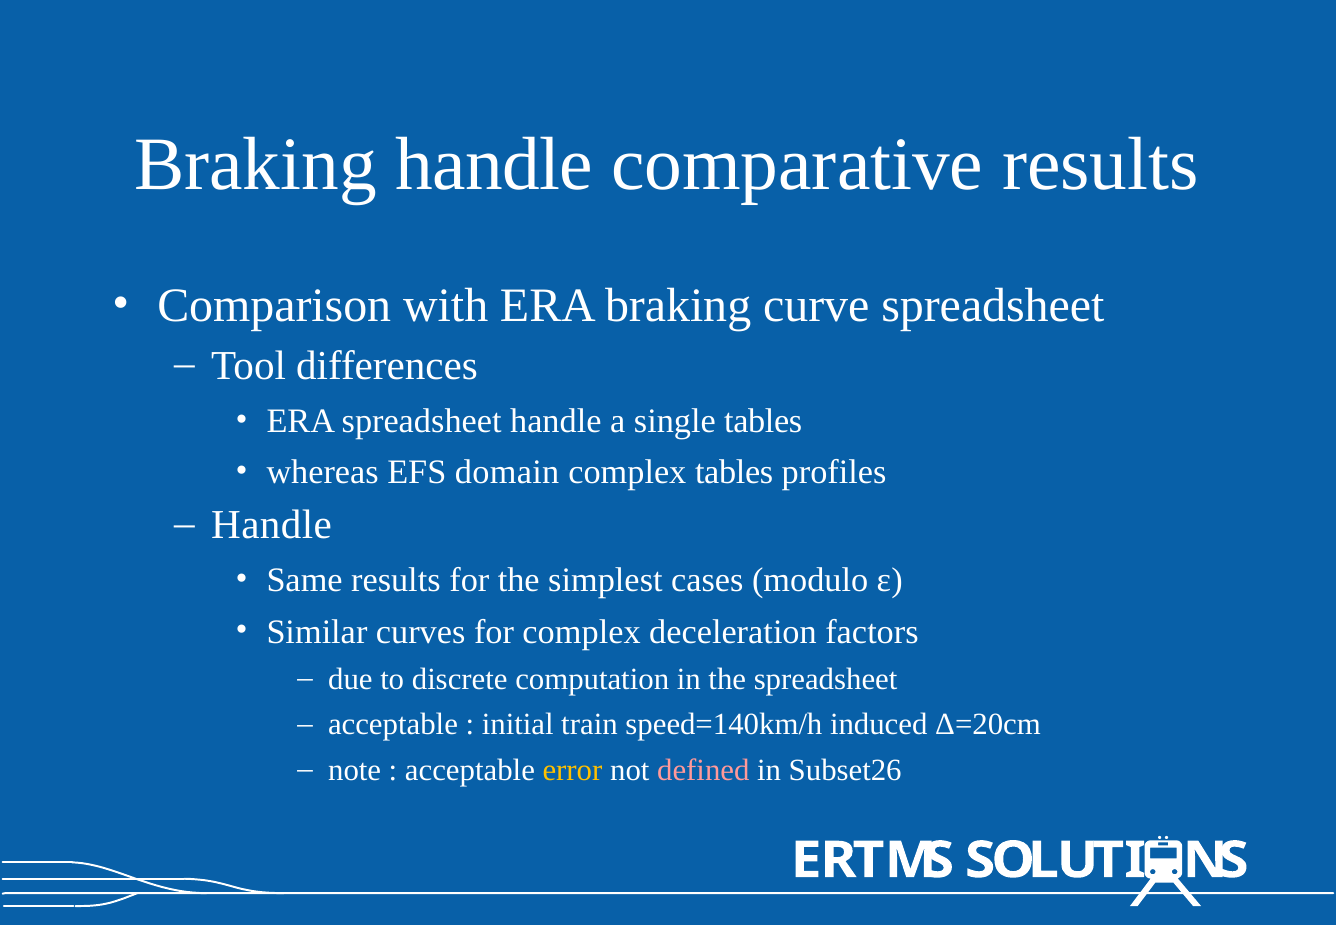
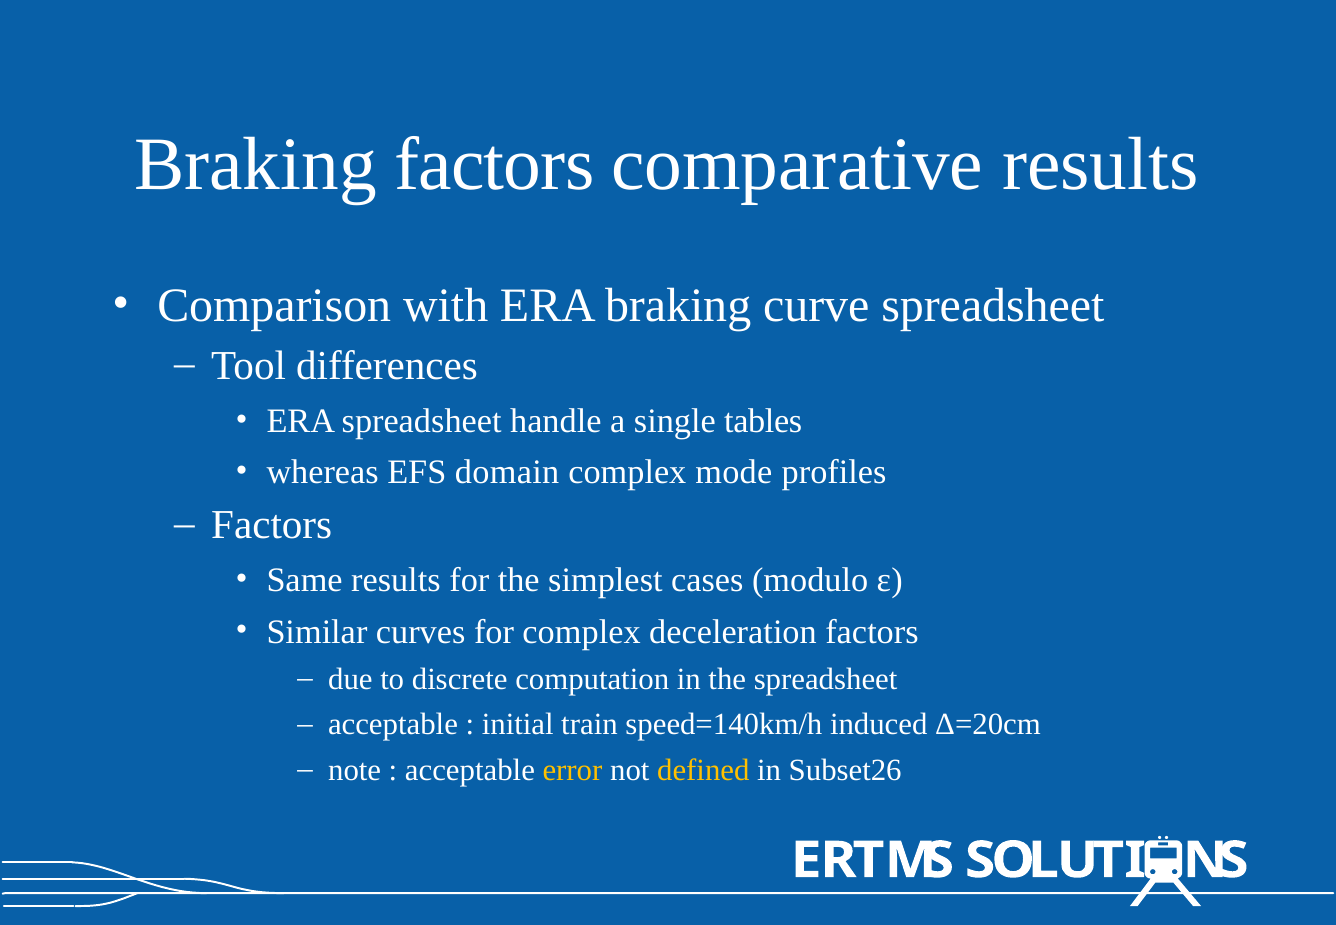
Braking handle: handle -> factors
complex tables: tables -> mode
Handle at (272, 525): Handle -> Factors
defined colour: pink -> yellow
